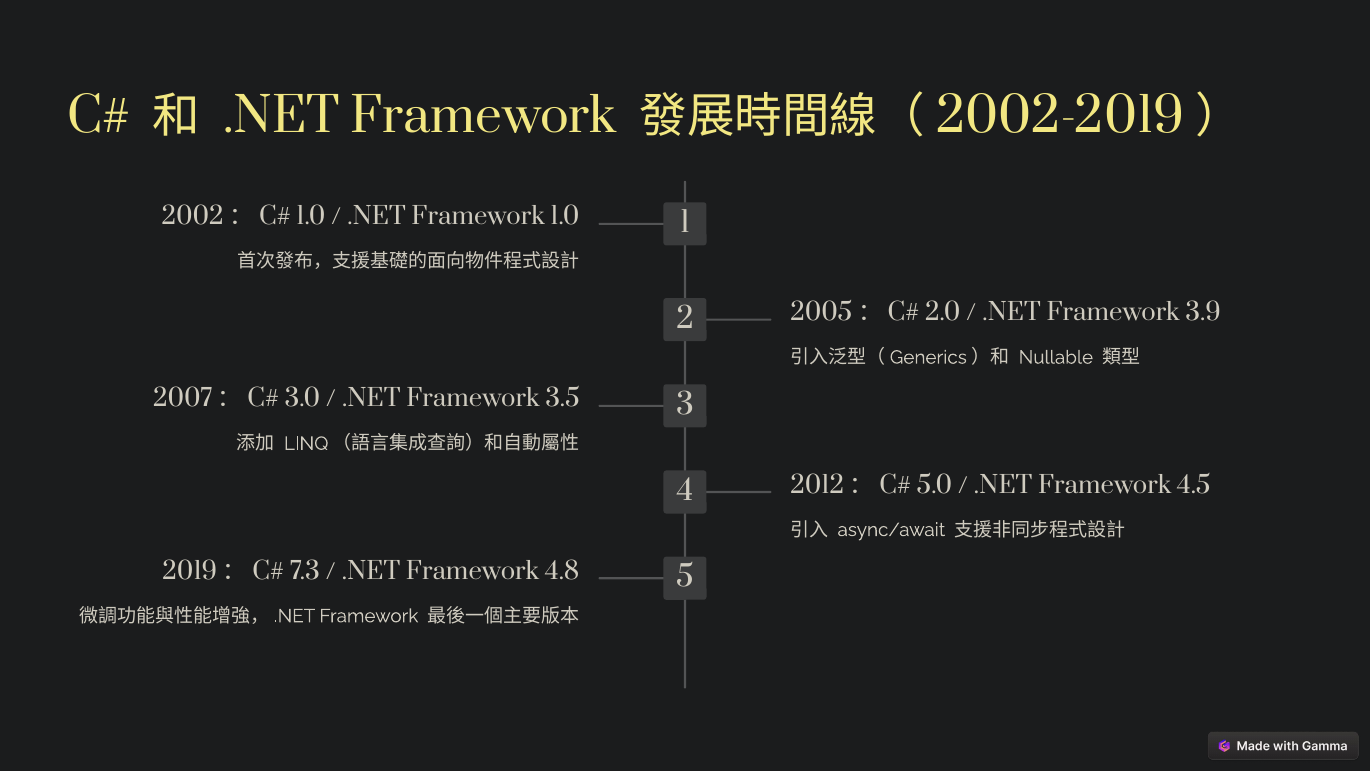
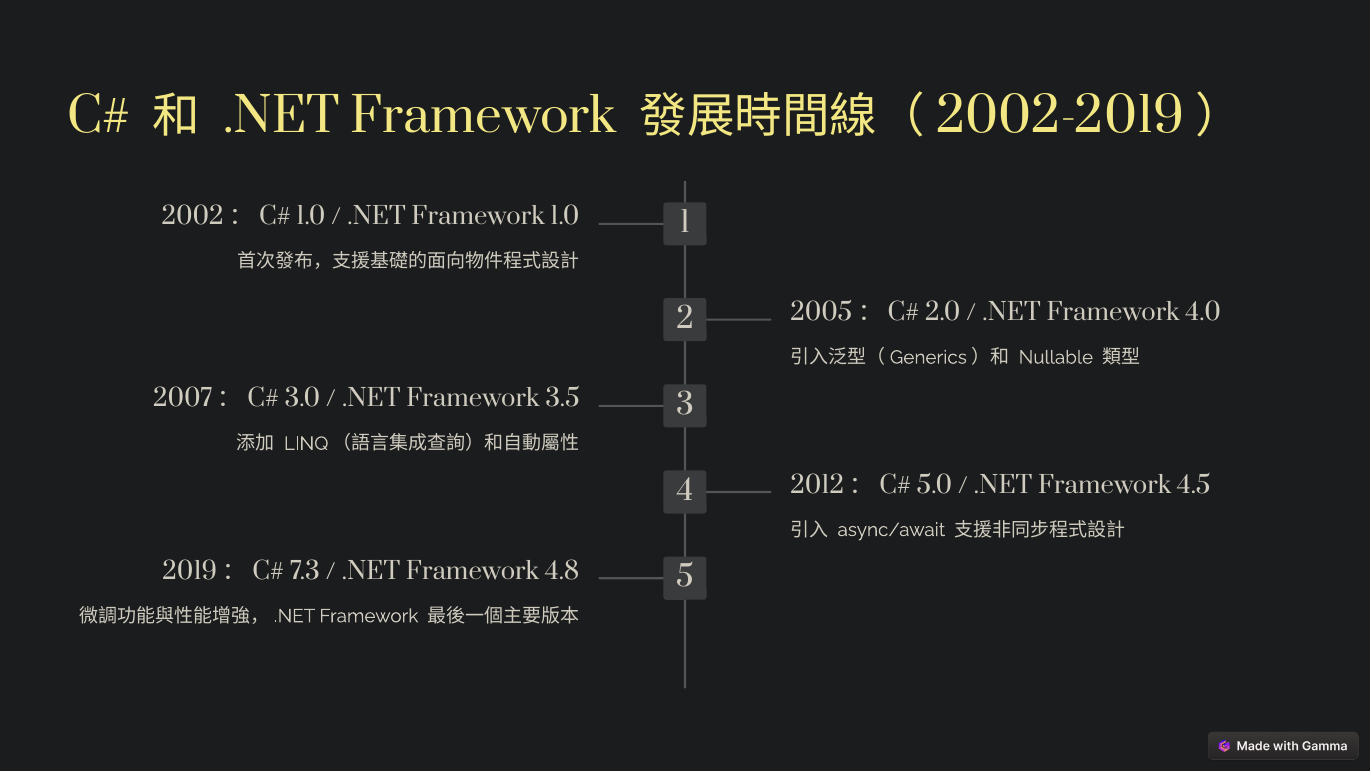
3.9: 3.9 -> 4.0
